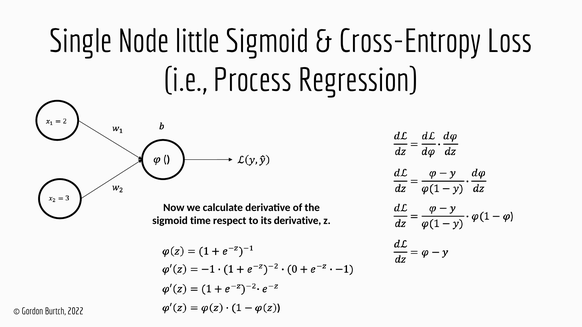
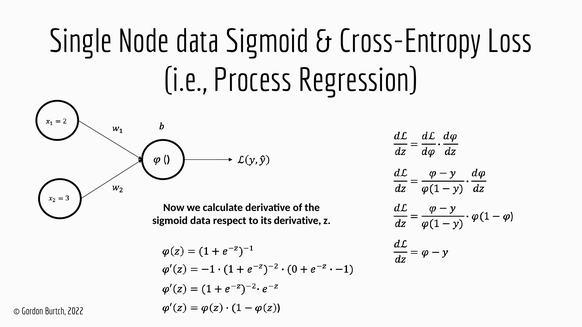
Node little: little -> data
sigmoid time: time -> data
